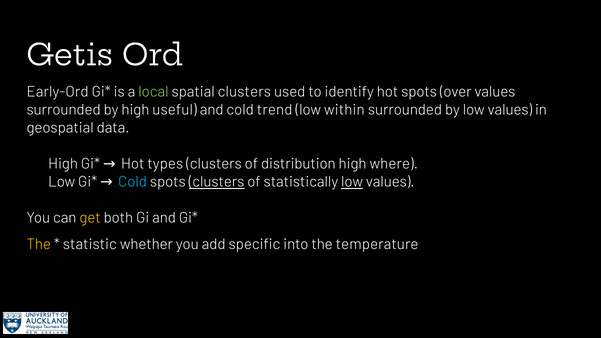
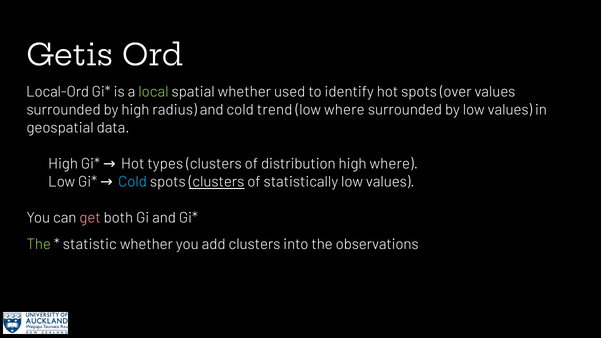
Early-Ord: Early-Ord -> Local-Ord
spatial clusters: clusters -> whether
useful: useful -> radius
low within: within -> where
low at (352, 182) underline: present -> none
get colour: yellow -> pink
The at (39, 244) colour: yellow -> light green
add specific: specific -> clusters
temperature: temperature -> observations
